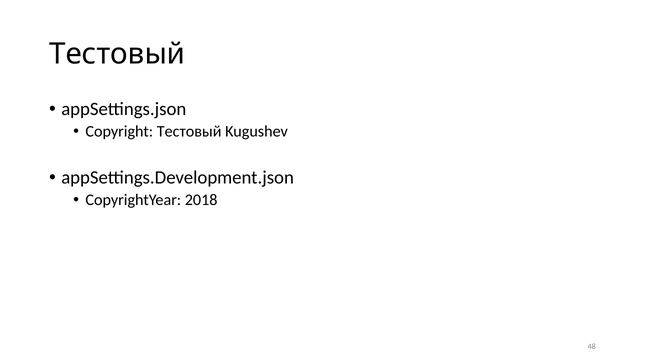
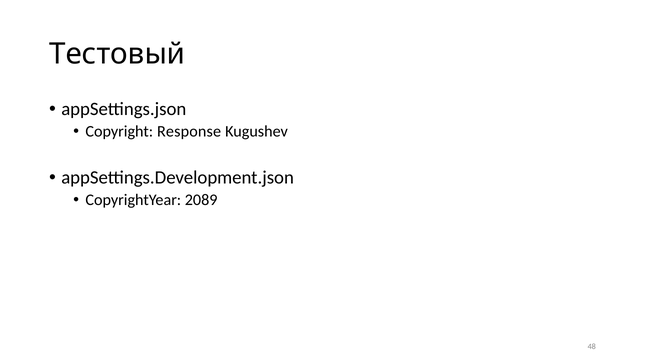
Copyright Тестовый: Тестовый -> Response
2018: 2018 -> 2089
